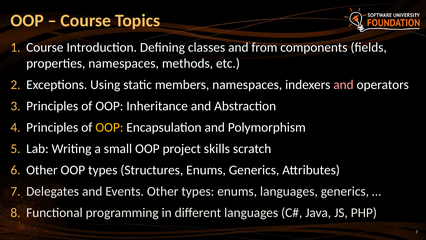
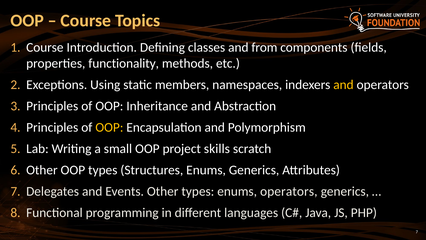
properties namespaces: namespaces -> functionality
and at (343, 85) colour: pink -> yellow
enums languages: languages -> operators
